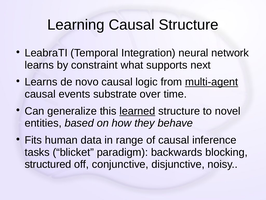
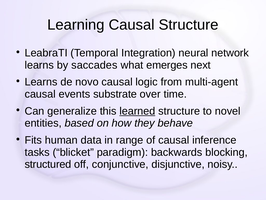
constraint: constraint -> saccades
supports: supports -> emerges
multi-agent underline: present -> none
